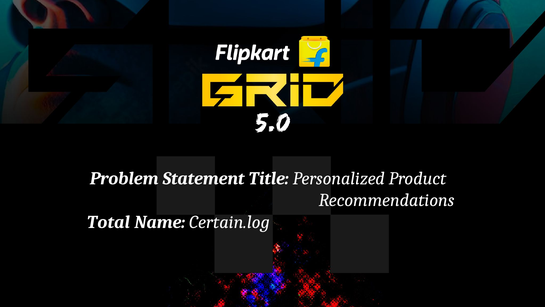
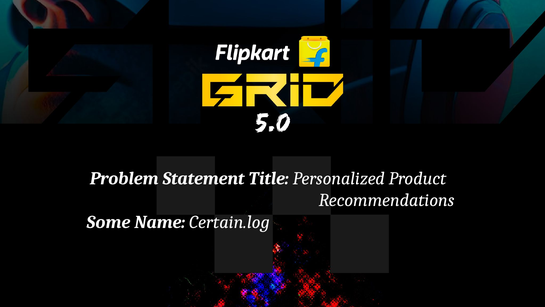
Total: Total -> Some
